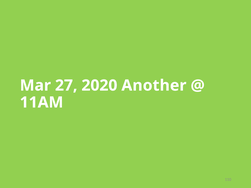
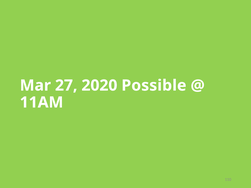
Another: Another -> Possible
